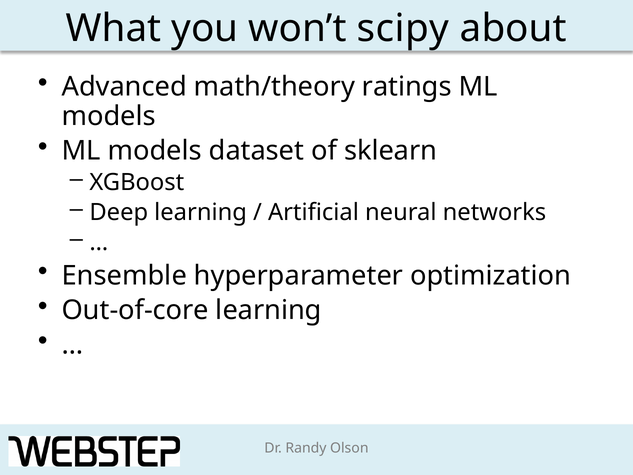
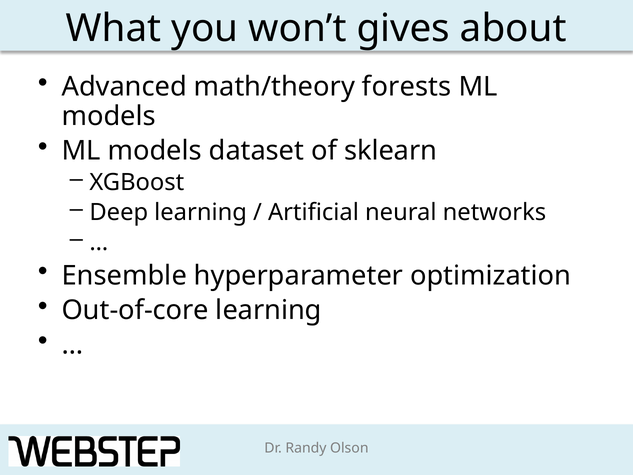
scipy: scipy -> gives
ratings: ratings -> forests
